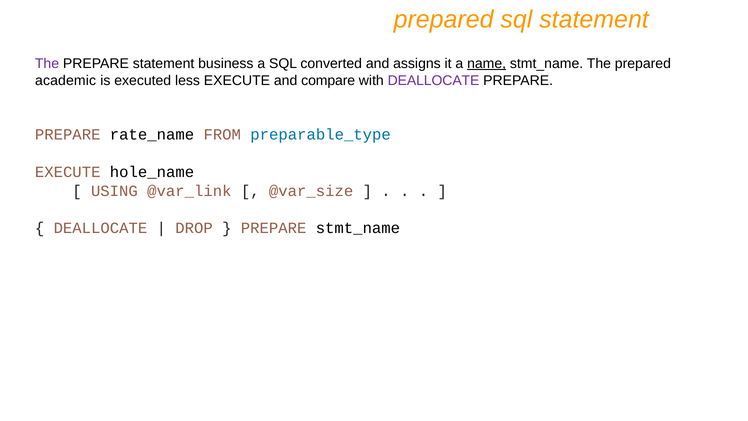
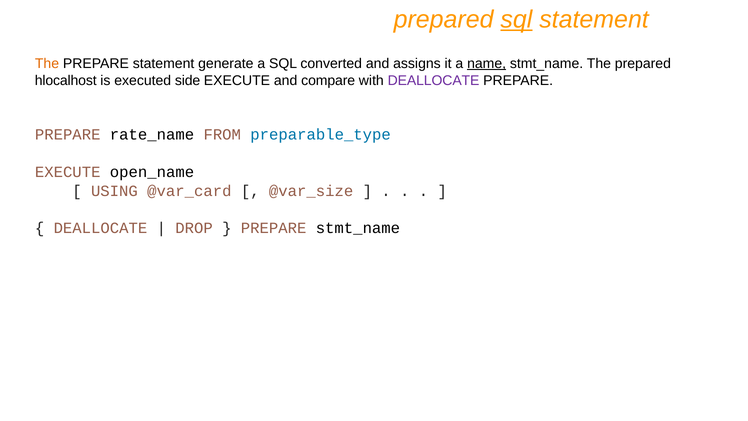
sql at (516, 19) underline: none -> present
The at (47, 64) colour: purple -> orange
business: business -> generate
academic: academic -> hlocalhost
less: less -> side
hole_name: hole_name -> open_name
@var_link: @var_link -> @var_card
